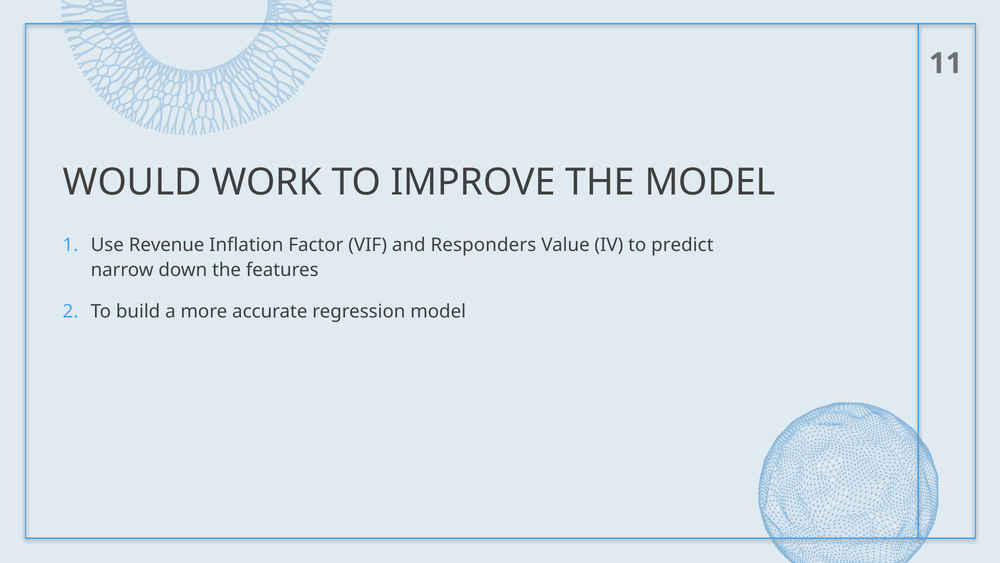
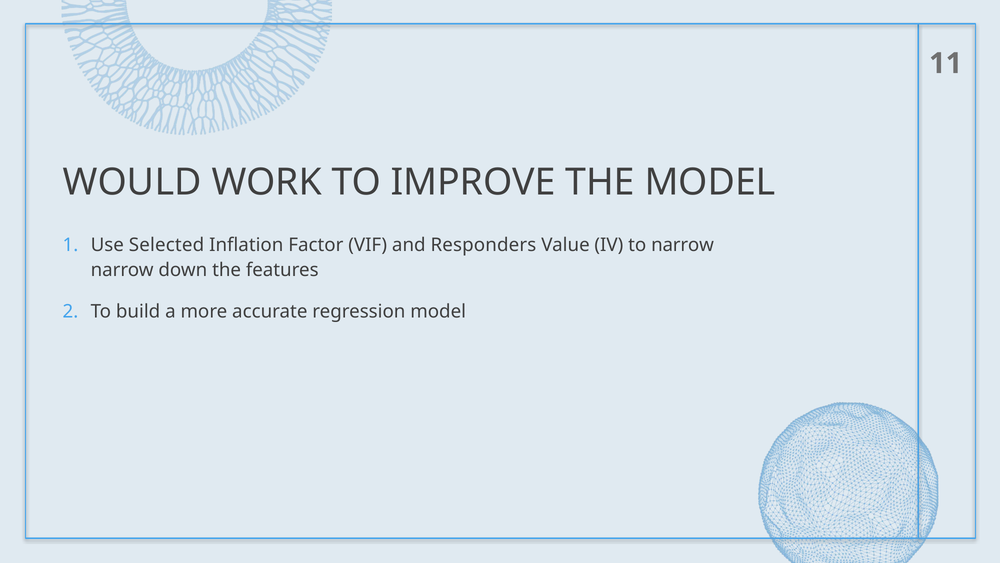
Revenue: Revenue -> Selected
to predict: predict -> narrow
